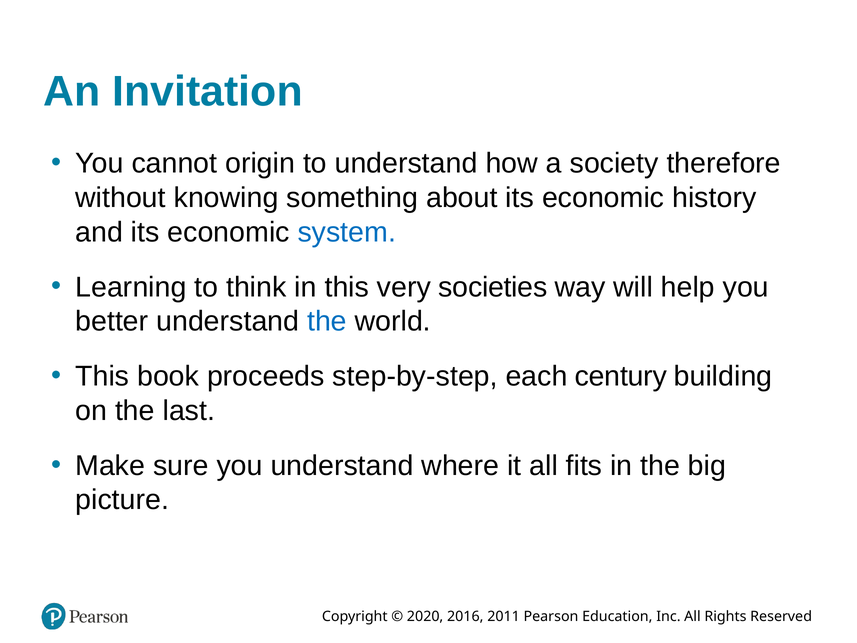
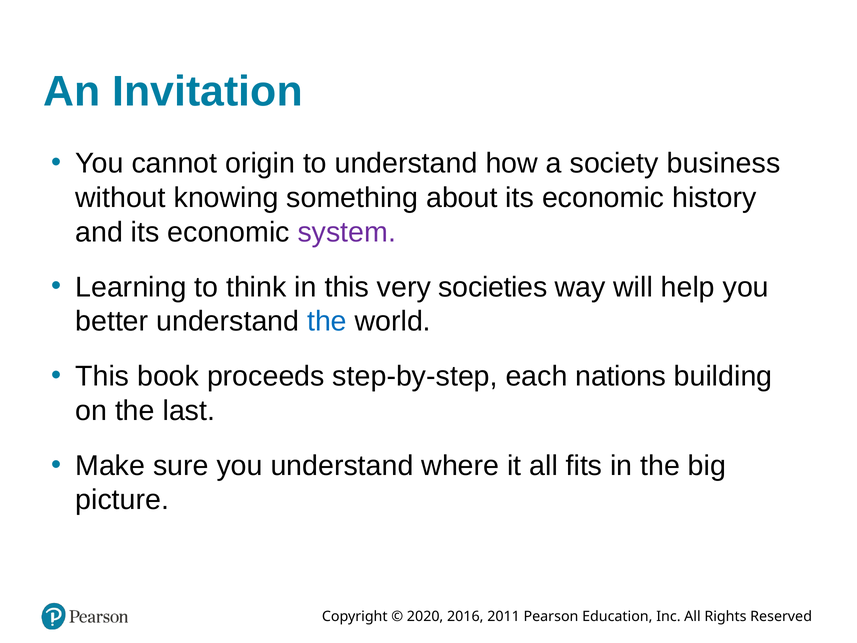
therefore: therefore -> business
system colour: blue -> purple
century: century -> nations
